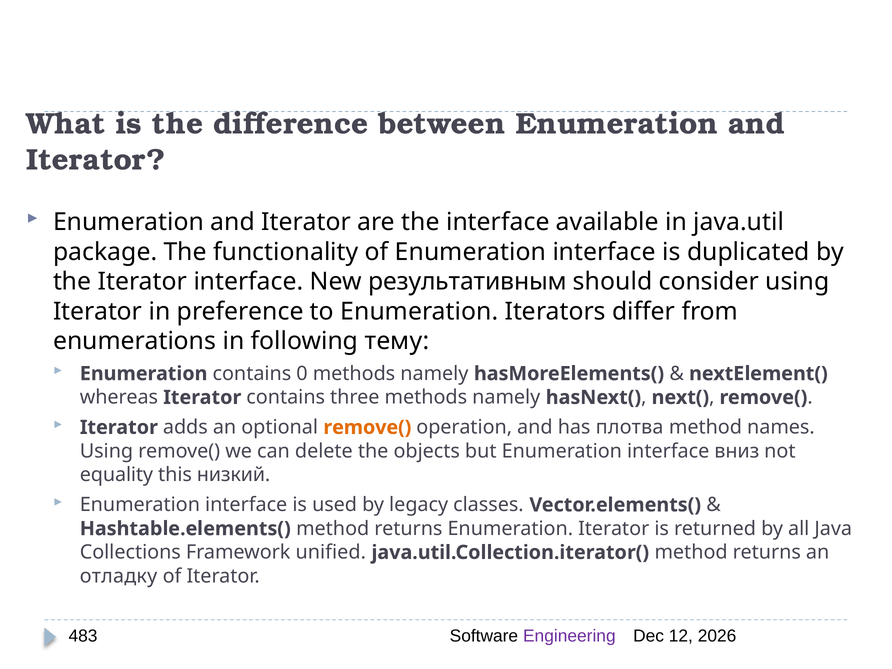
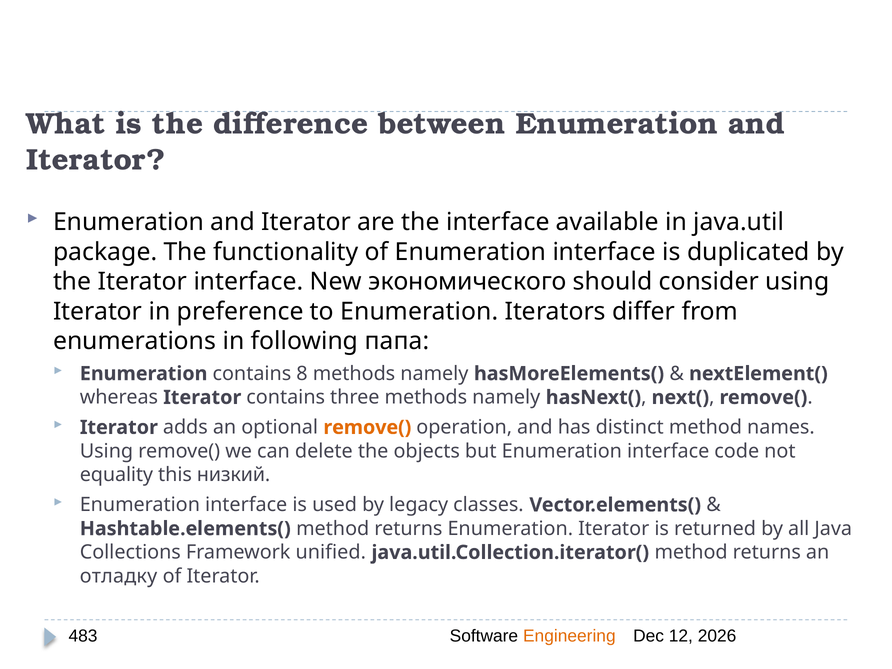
результативным: результативным -> экономического
тему: тему -> папа
0: 0 -> 8
плотва: плотва -> distinct
вниз: вниз -> code
Engineering colour: purple -> orange
